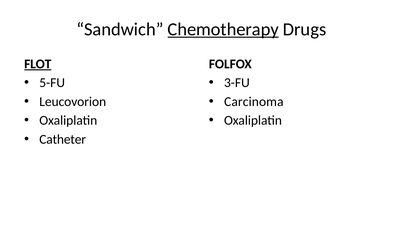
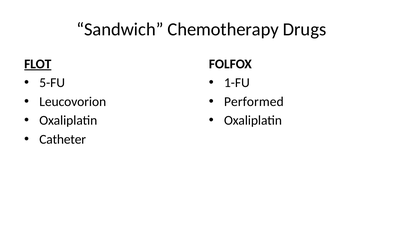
Chemotherapy underline: present -> none
3-FU: 3-FU -> 1-FU
Carcinoma: Carcinoma -> Performed
